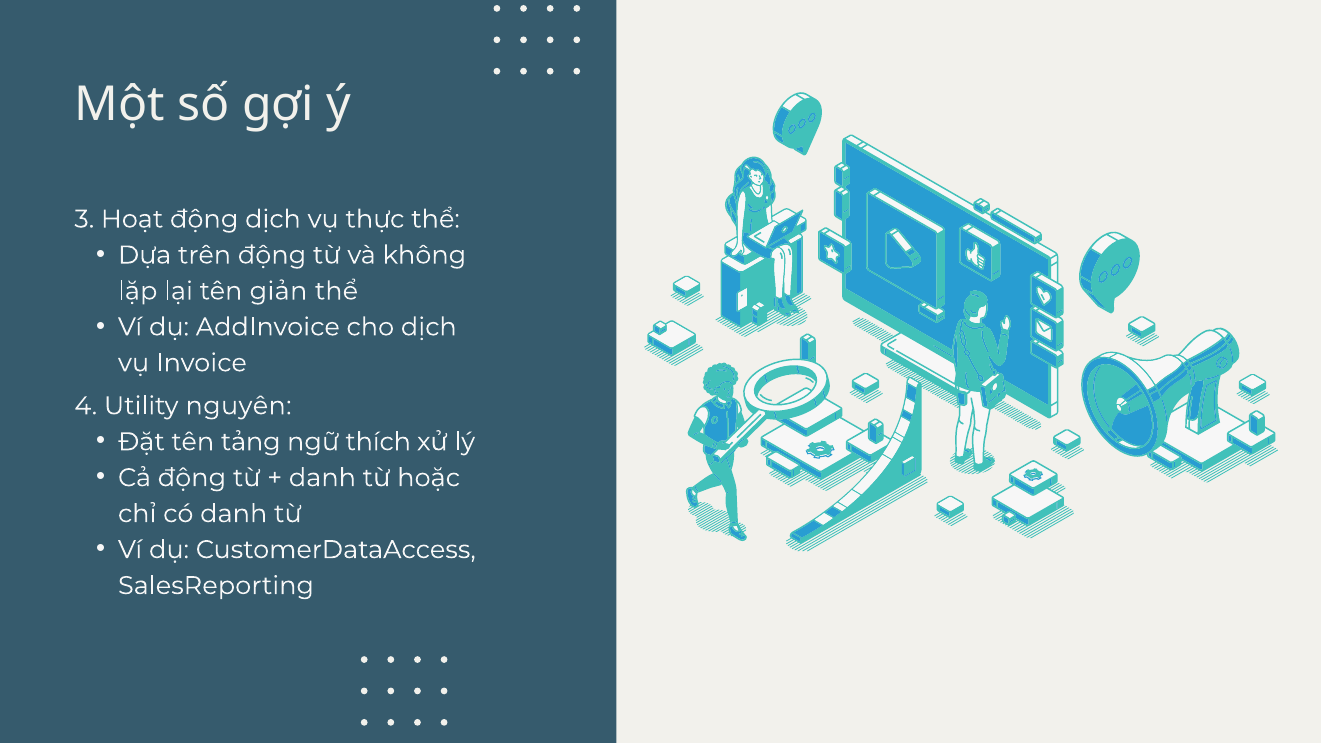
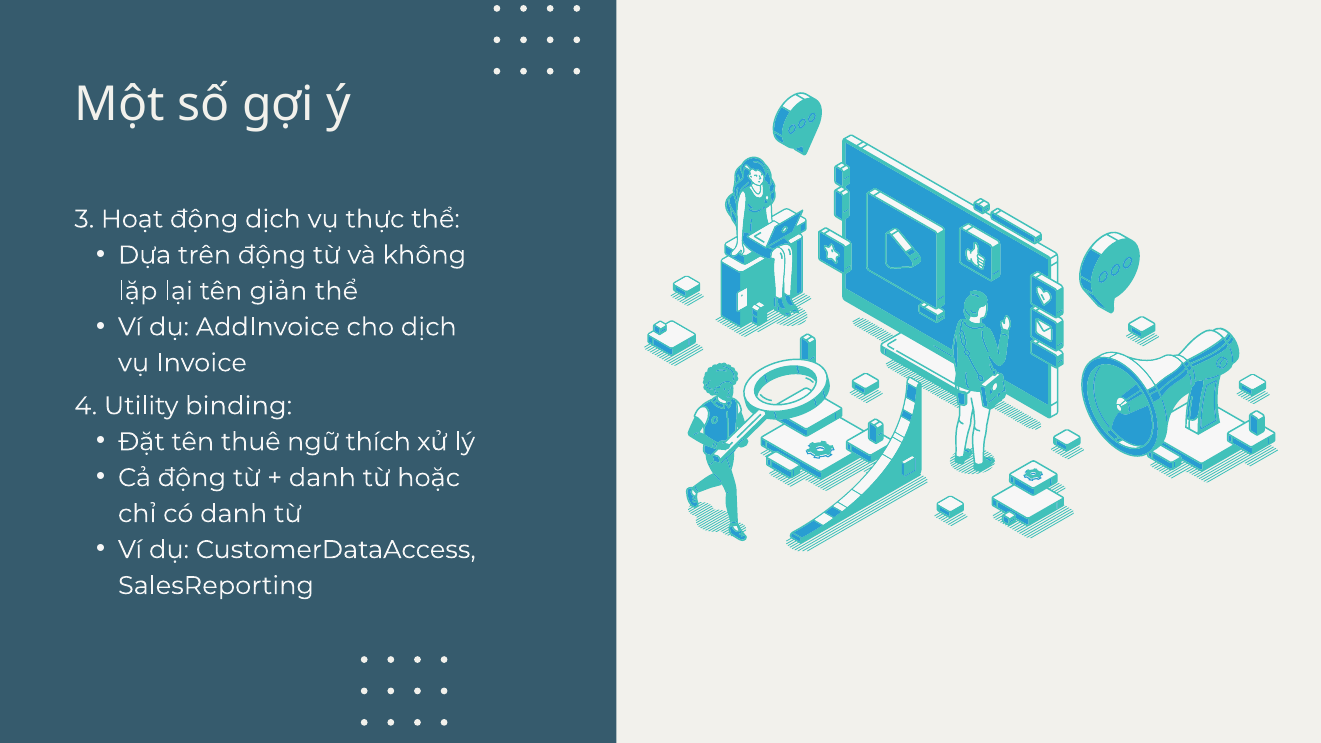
nguyên: nguyên -> binding
tảng: tảng -> thuê
